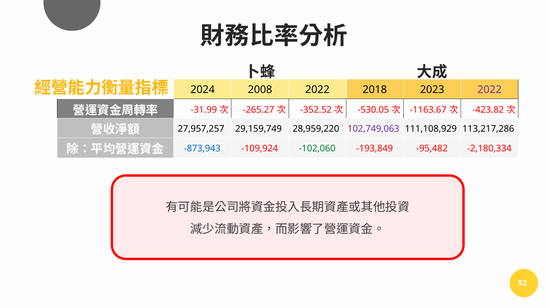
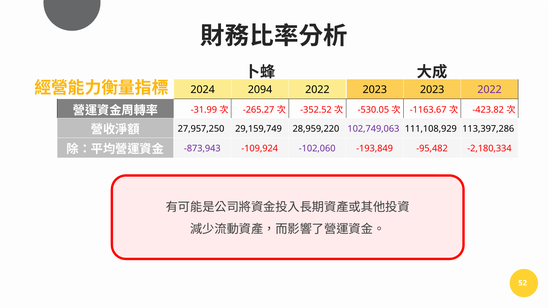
2008: 2008 -> 2094
2022 2018: 2018 -> 2023
27,957,257: 27,957,257 -> 27,957,250
113,217,286: 113,217,286 -> 113,397,286
-873,943 colour: blue -> purple
-102,060 colour: green -> purple
